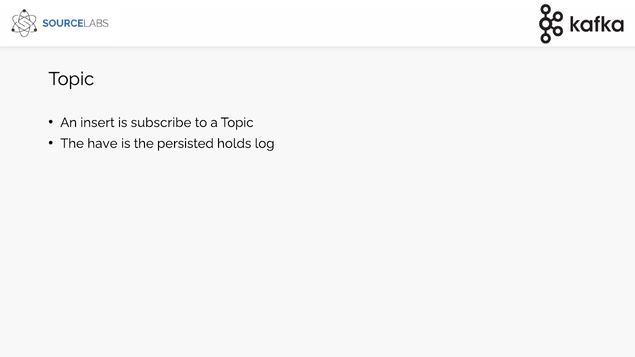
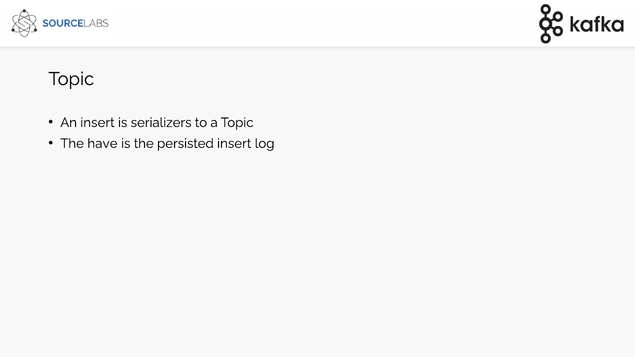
subscribe: subscribe -> serializers
persisted holds: holds -> insert
